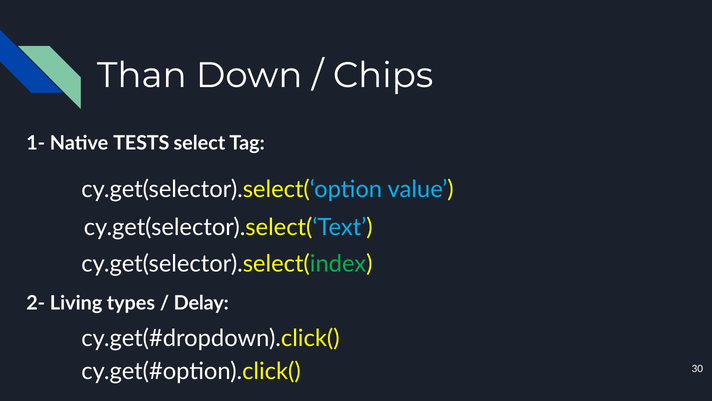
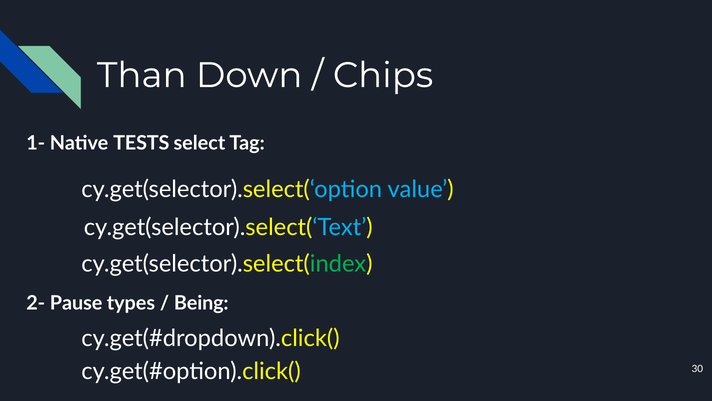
Living: Living -> Pause
Delay: Delay -> Being
